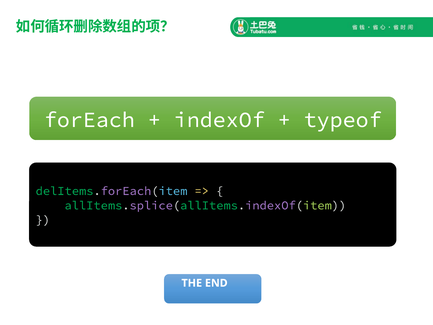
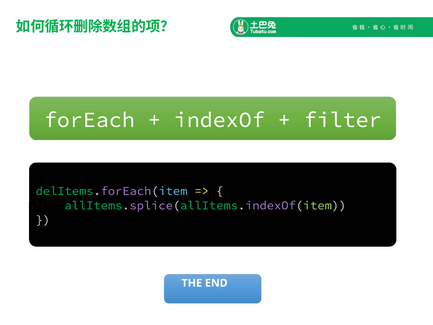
typeof: typeof -> filter
